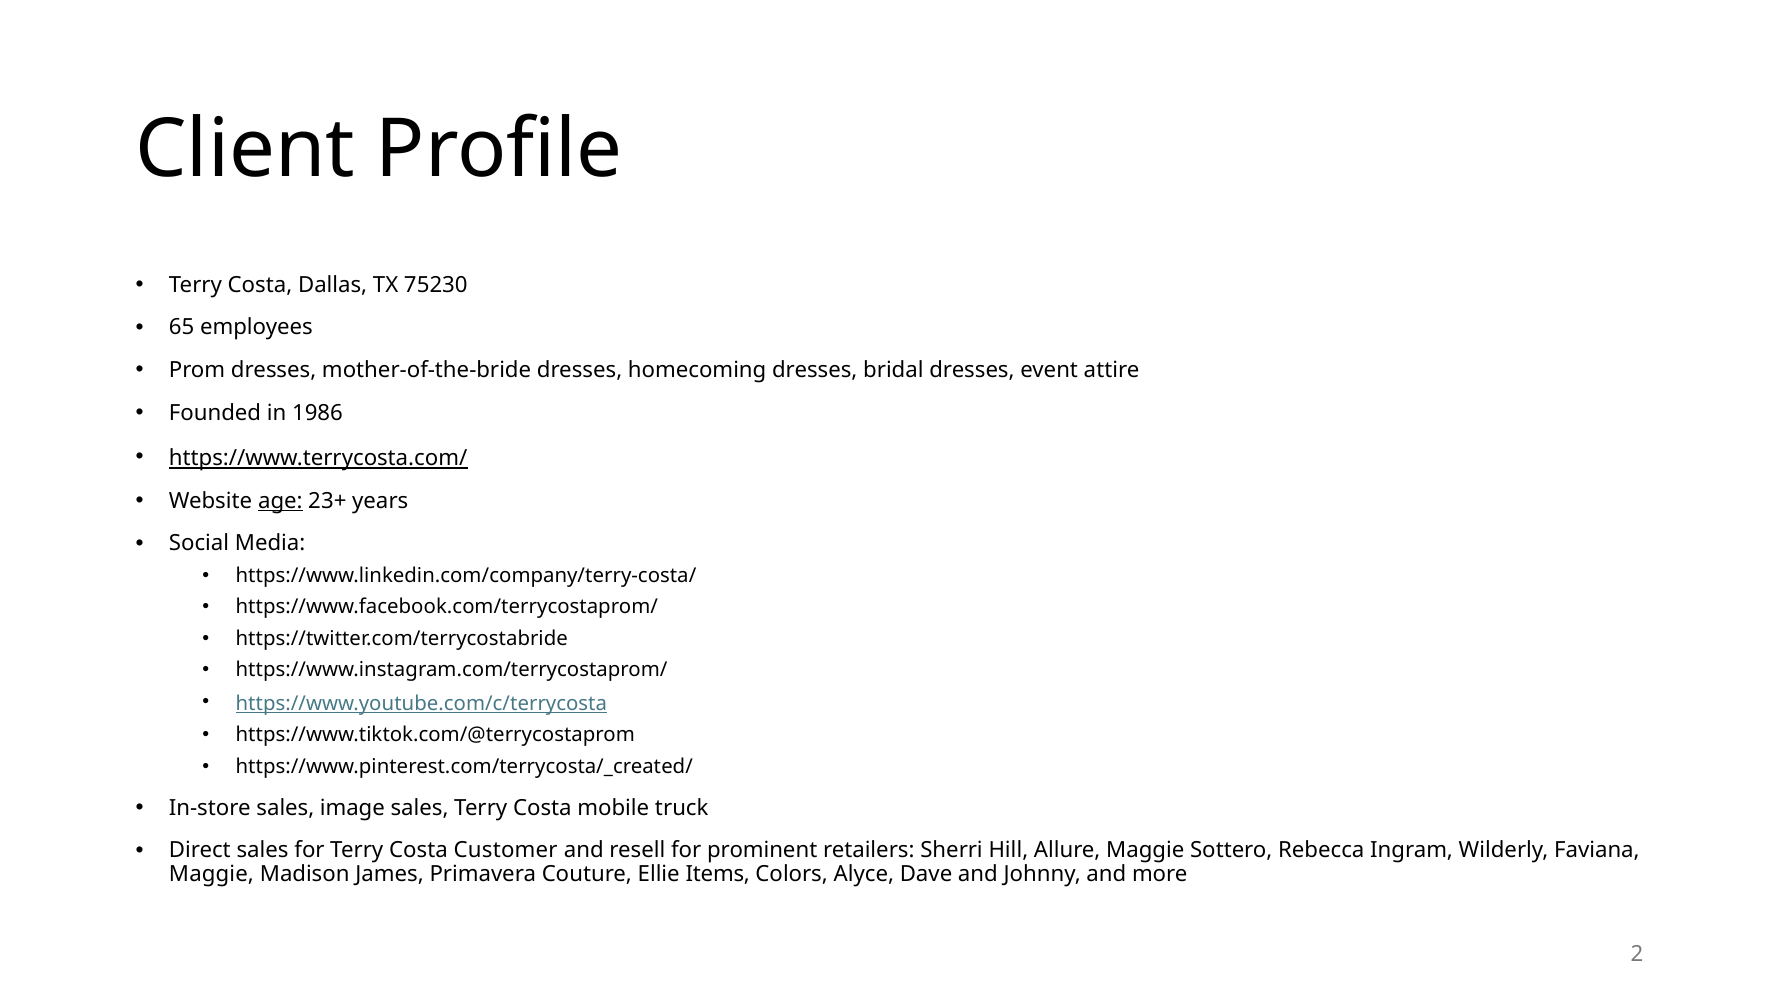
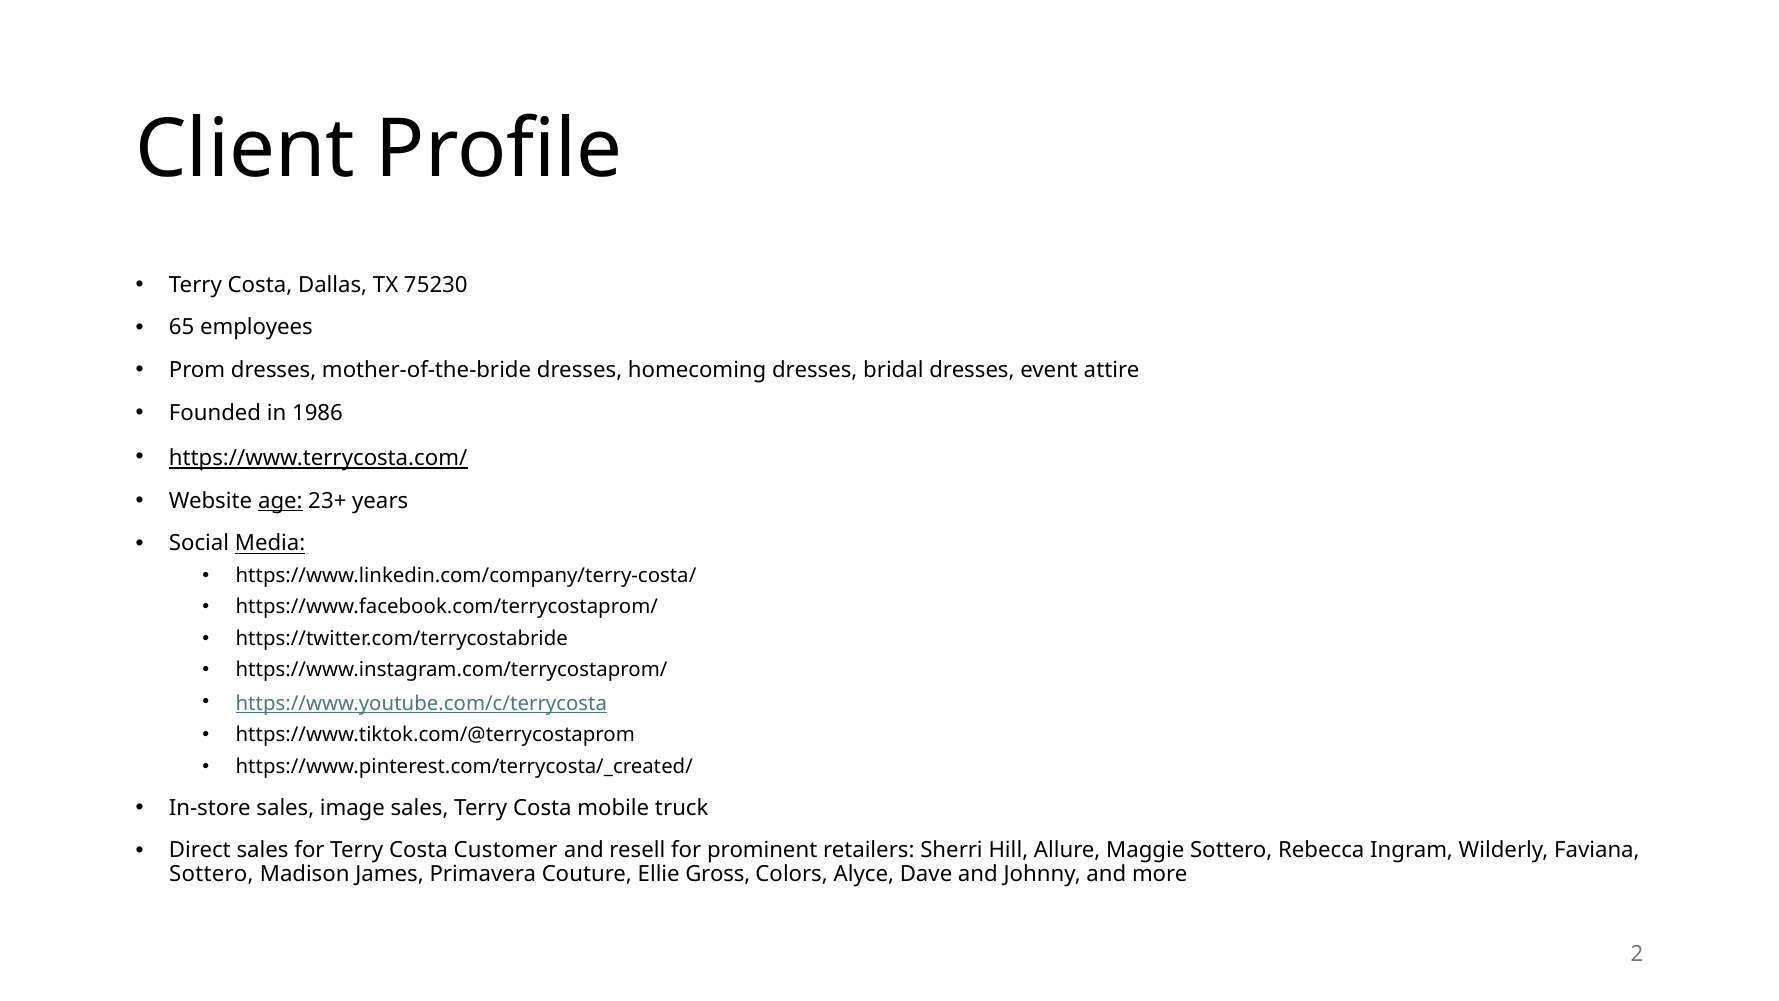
Media underline: none -> present
Maggie at (211, 874): Maggie -> Sottero
Items: Items -> Gross
